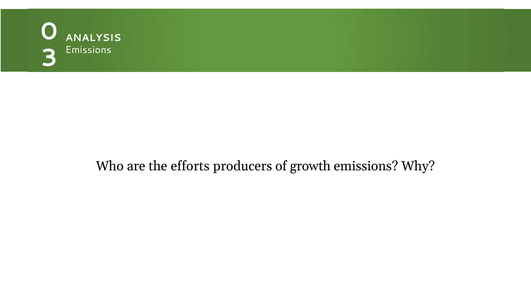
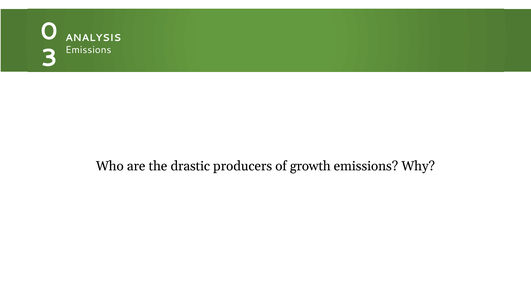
efforts: efforts -> drastic
